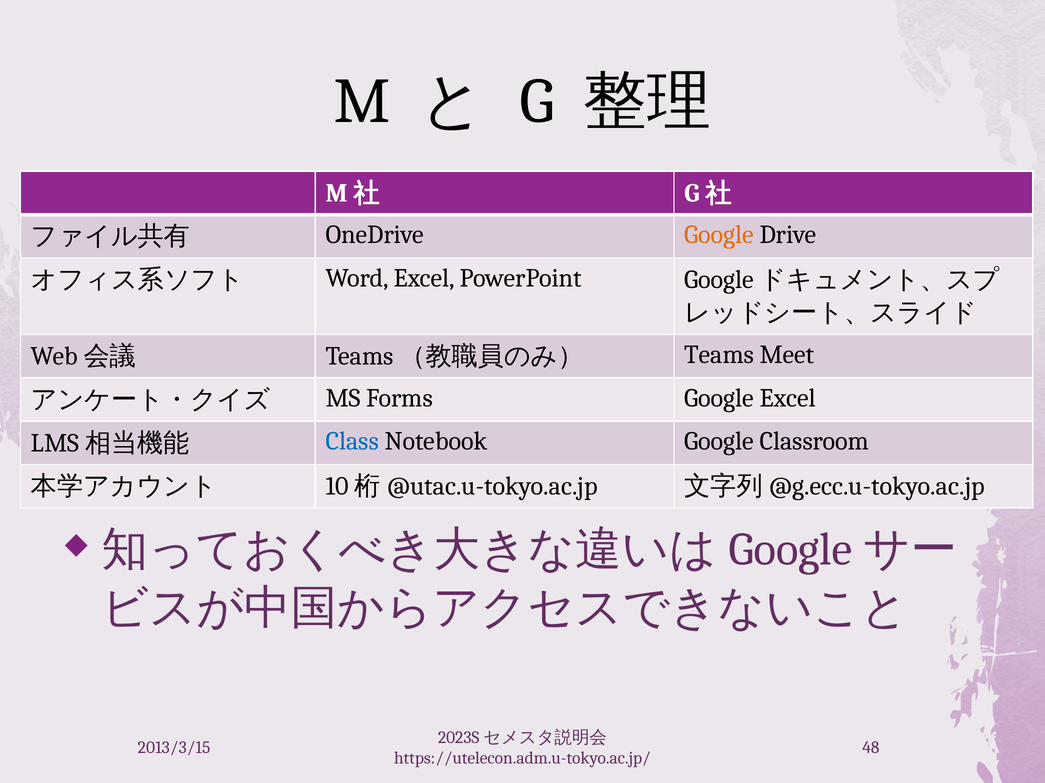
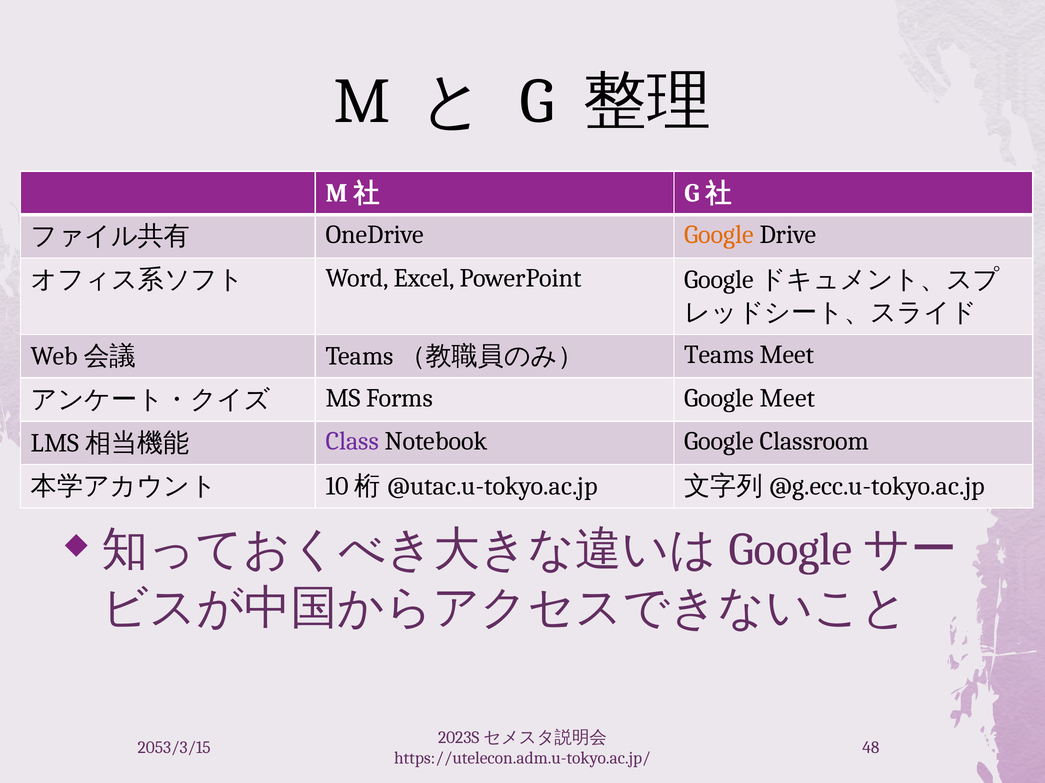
Google Excel: Excel -> Meet
Class colour: blue -> purple
2013/3/15: 2013/3/15 -> 2053/3/15
